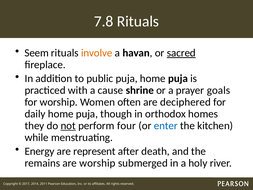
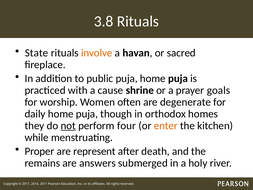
7.8: 7.8 -> 3.8
Seem: Seem -> State
sacred underline: present -> none
deciphered: deciphered -> degenerate
enter colour: blue -> orange
Energy: Energy -> Proper
are worship: worship -> answers
